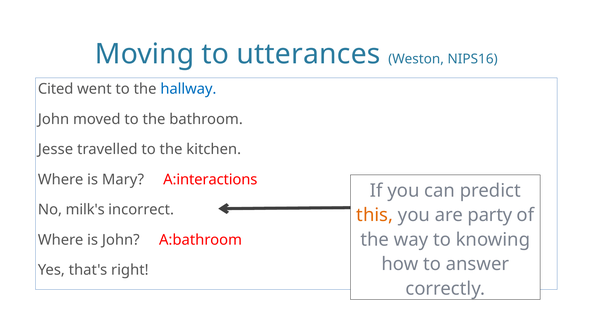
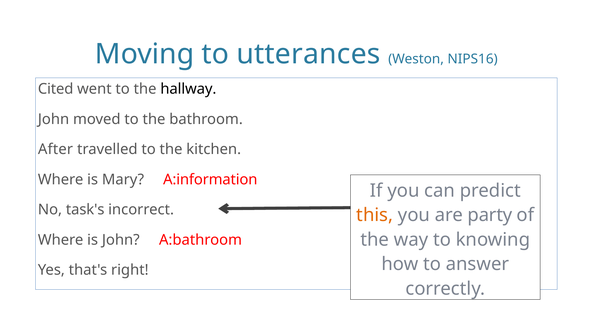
hallway colour: blue -> black
Jesse: Jesse -> After
A:interactions: A:interactions -> A:information
milk's: milk's -> task's
